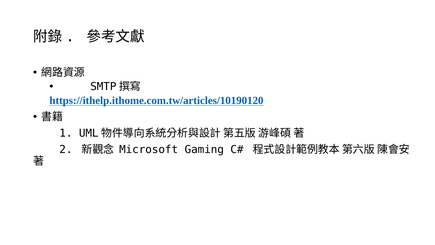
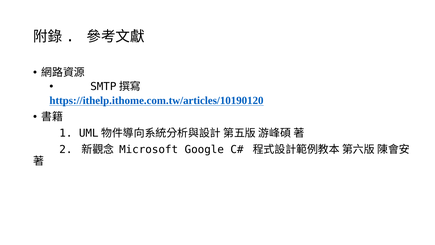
Gaming: Gaming -> Google
